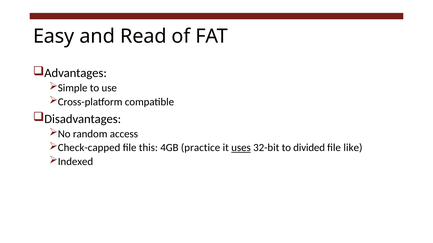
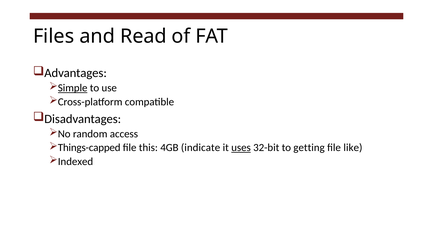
Easy: Easy -> Files
Simple underline: none -> present
Check-capped: Check-capped -> Things-capped
practice: practice -> indicate
divided: divided -> getting
